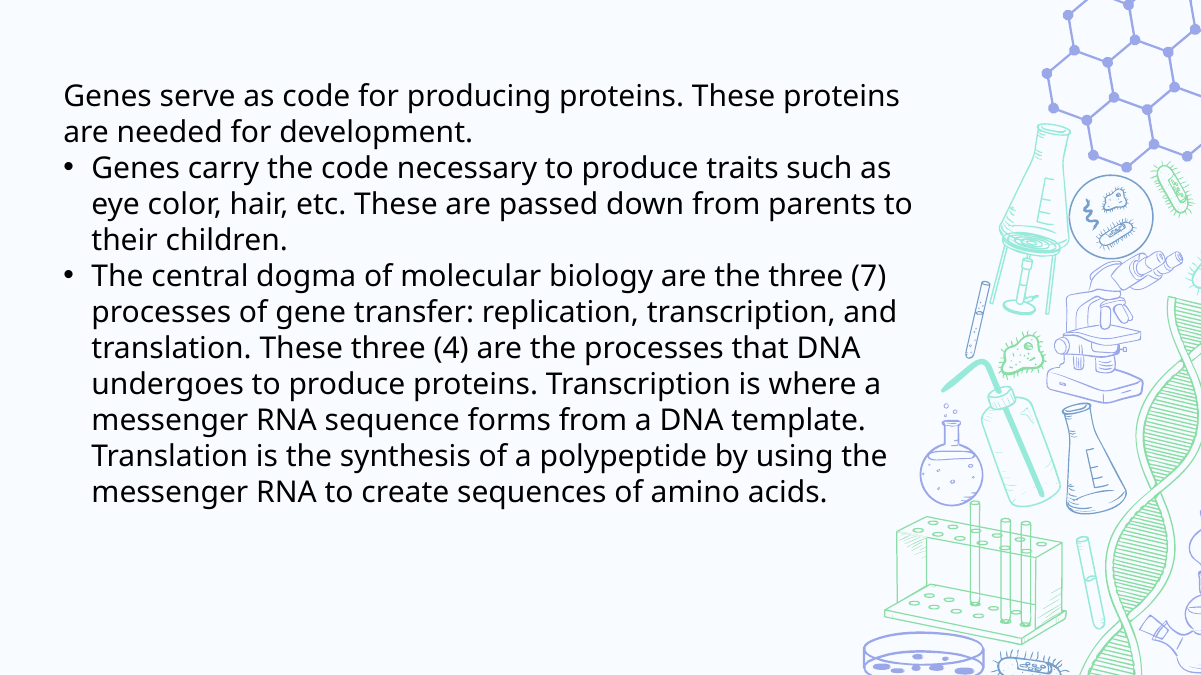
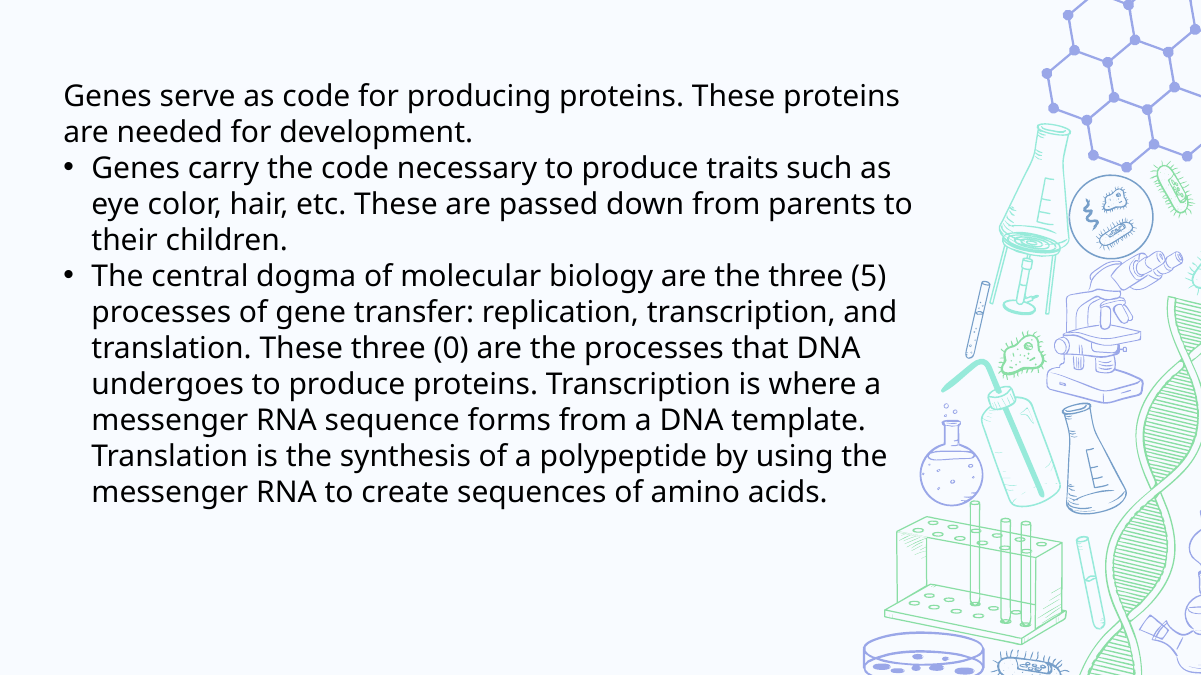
7: 7 -> 5
4: 4 -> 0
